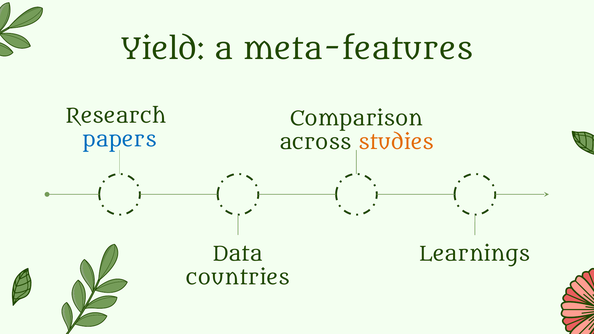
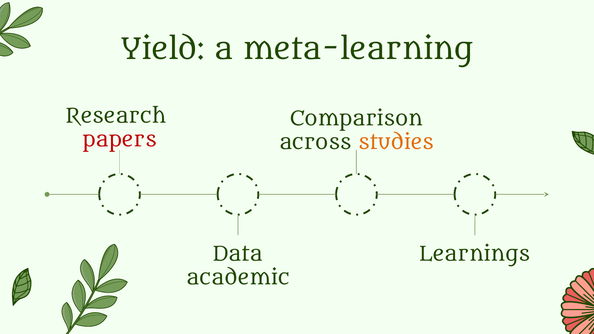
meta-features: meta-features -> meta-learning
papers colour: blue -> red
countries: countries -> academic
